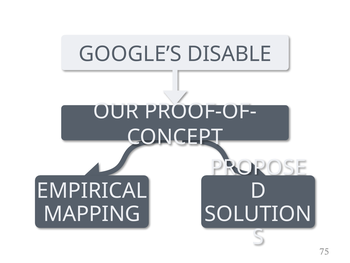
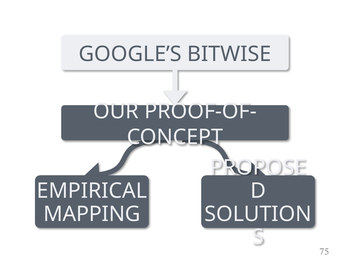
DISABLE: DISABLE -> BITWISE
